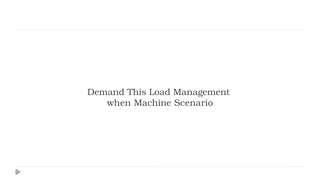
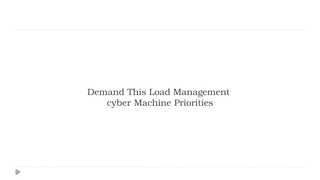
when: when -> cyber
Scenario: Scenario -> Priorities
